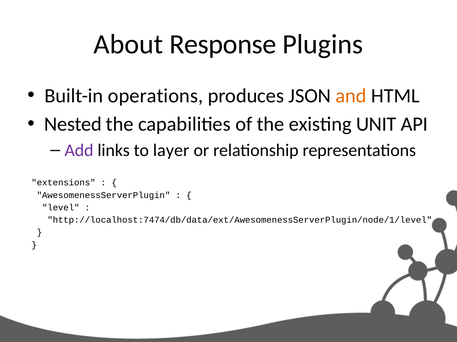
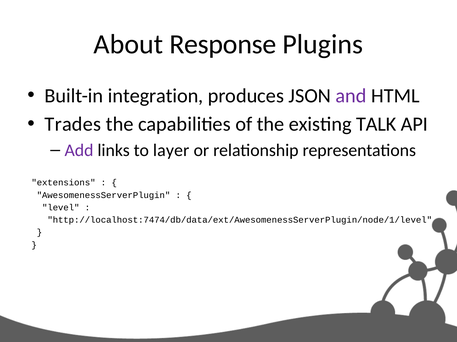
operations: operations -> integration
and colour: orange -> purple
Nested: Nested -> Trades
UNIT: UNIT -> TALK
